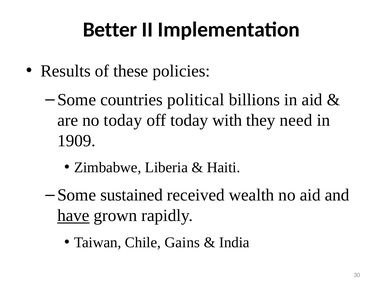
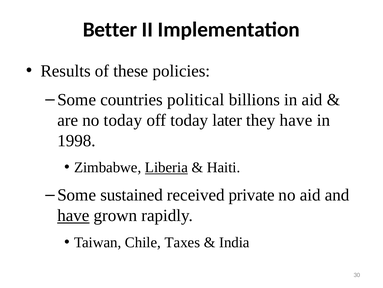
with: with -> later
they need: need -> have
1909: 1909 -> 1998
Liberia underline: none -> present
wealth: wealth -> private
Gains: Gains -> Taxes
